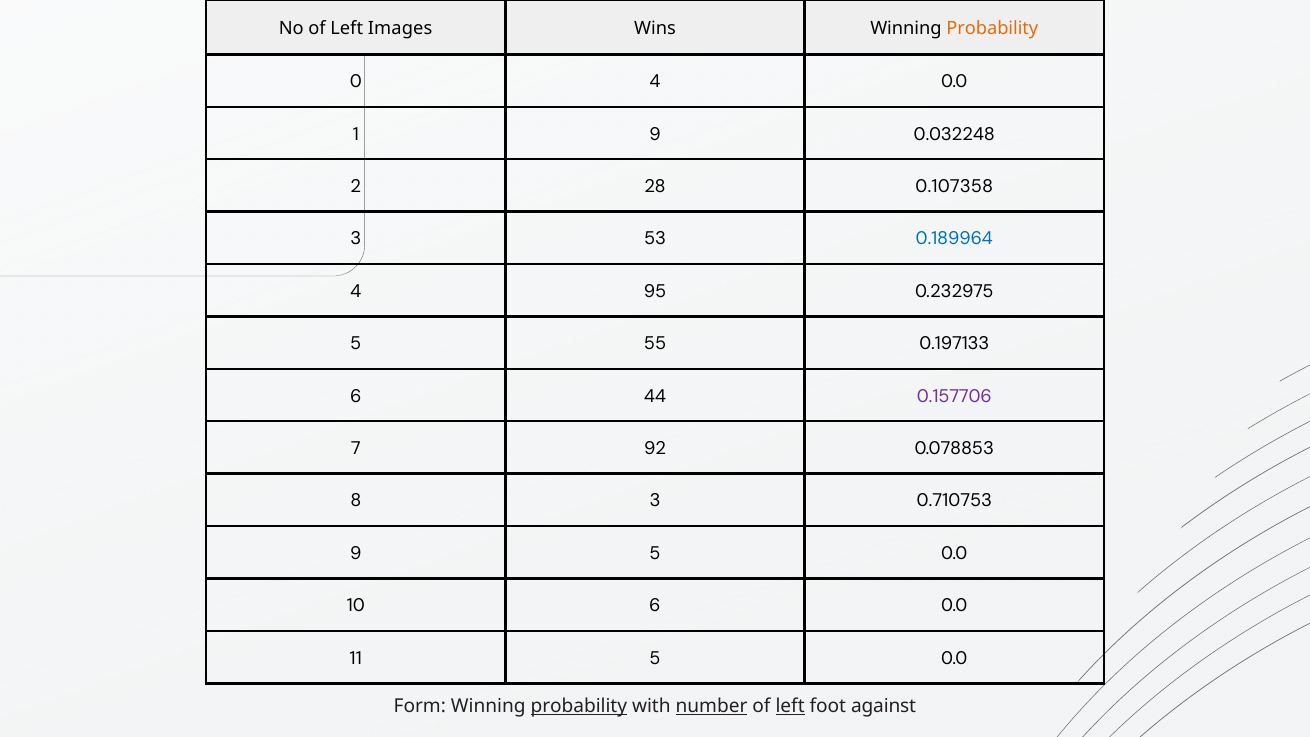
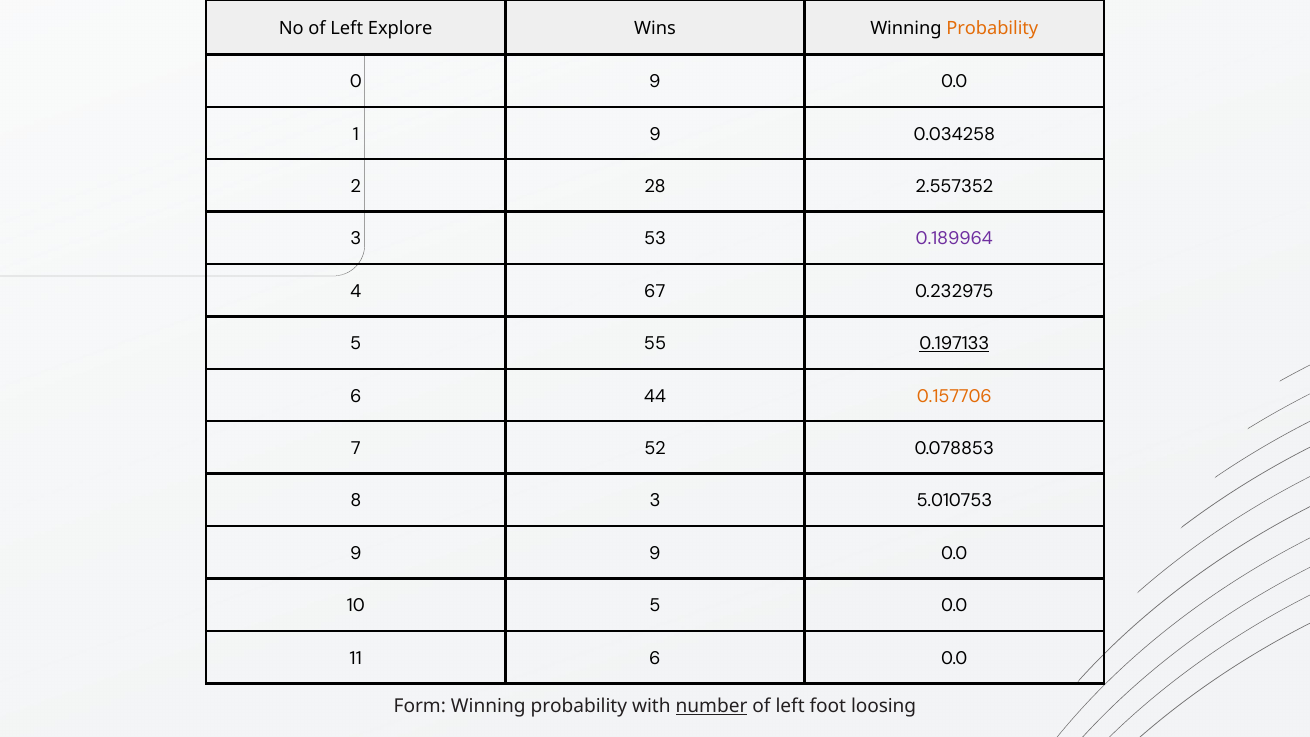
Images: Images -> Explore
0 4: 4 -> 9
0.032248: 0.032248 -> 0.034258
0.107358: 0.107358 -> 2.557352
0.189964 colour: blue -> purple
95: 95 -> 67
0.197133 underline: none -> present
0.157706 colour: purple -> orange
92: 92 -> 52
0.710753: 0.710753 -> 5.010753
9 5: 5 -> 9
10 6: 6 -> 5
11 5: 5 -> 6
probability at (579, 706) underline: present -> none
left at (790, 706) underline: present -> none
against: against -> loosing
